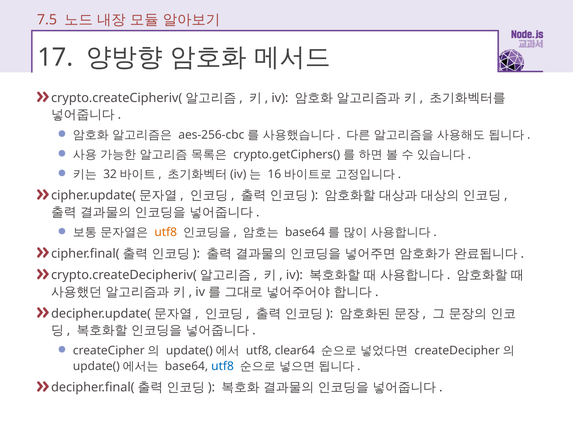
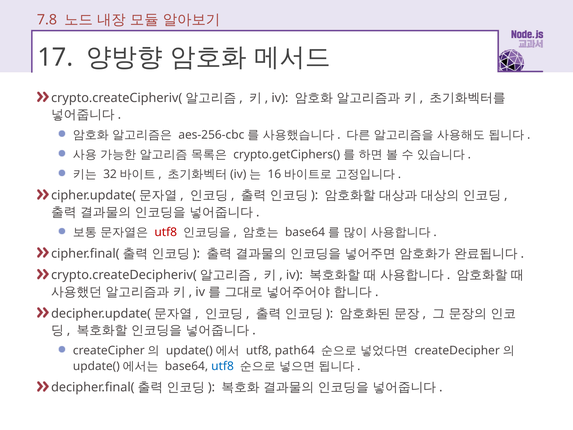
7.5: 7.5 -> 7.8
utf8 at (166, 232) colour: orange -> red
clear64: clear64 -> path64
